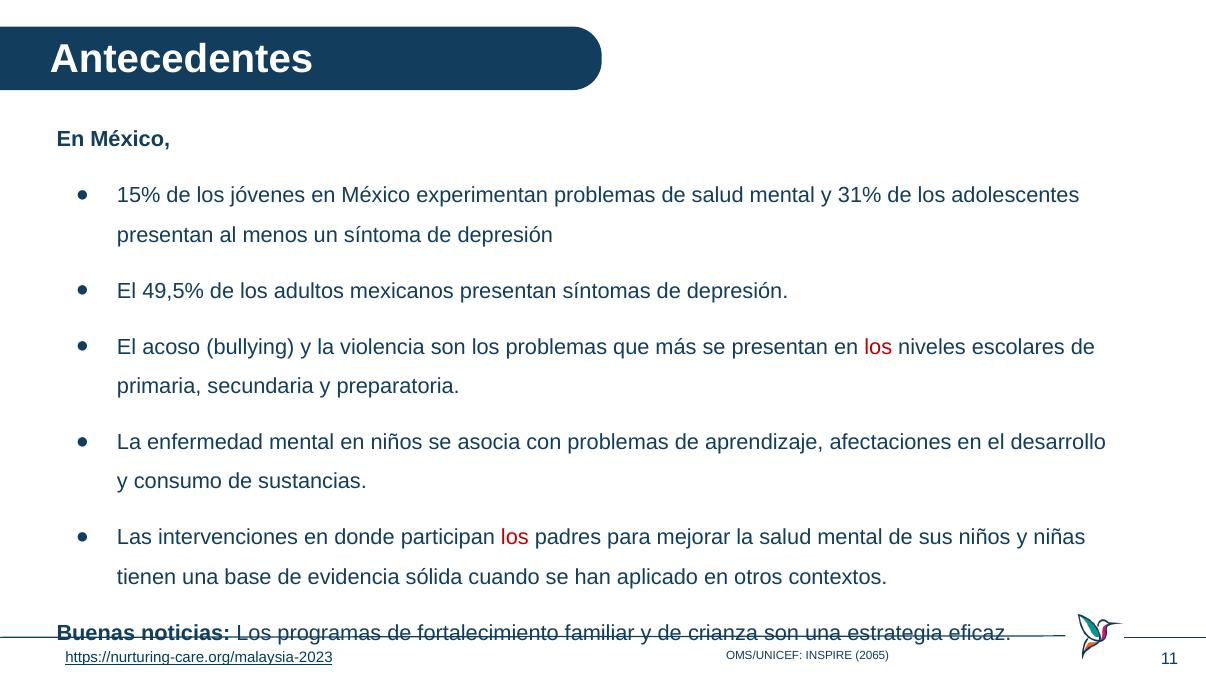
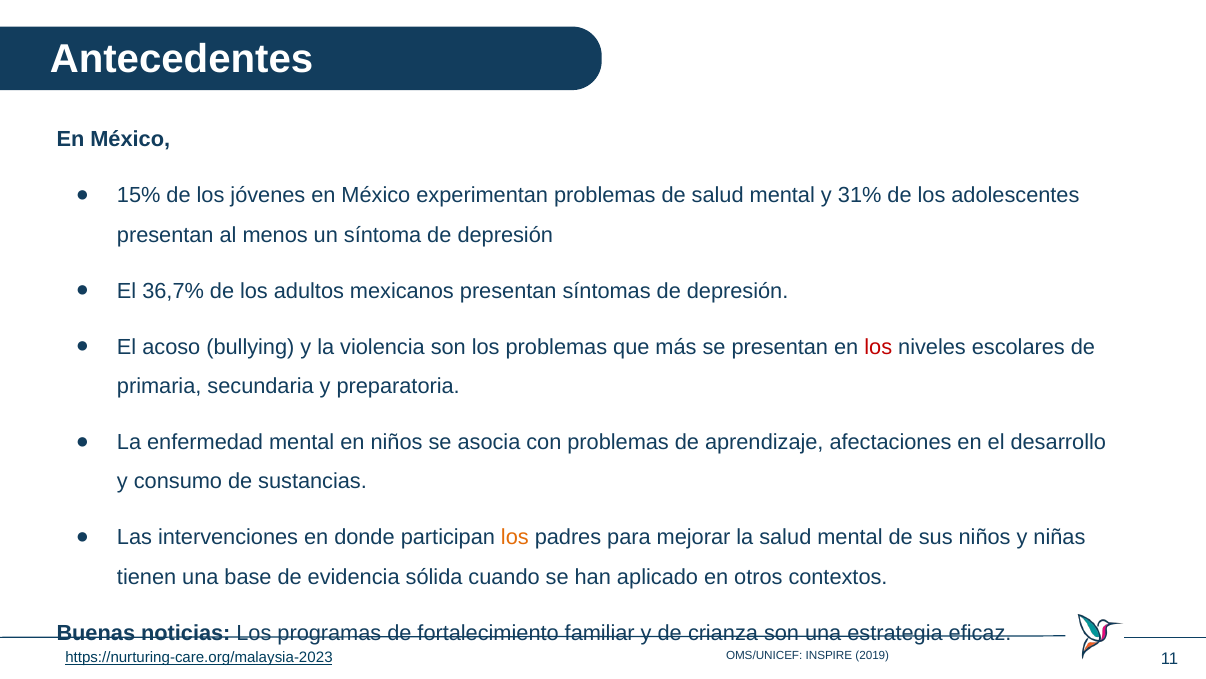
49,5%: 49,5% -> 36,7%
los at (515, 537) colour: red -> orange
2065: 2065 -> 2019
